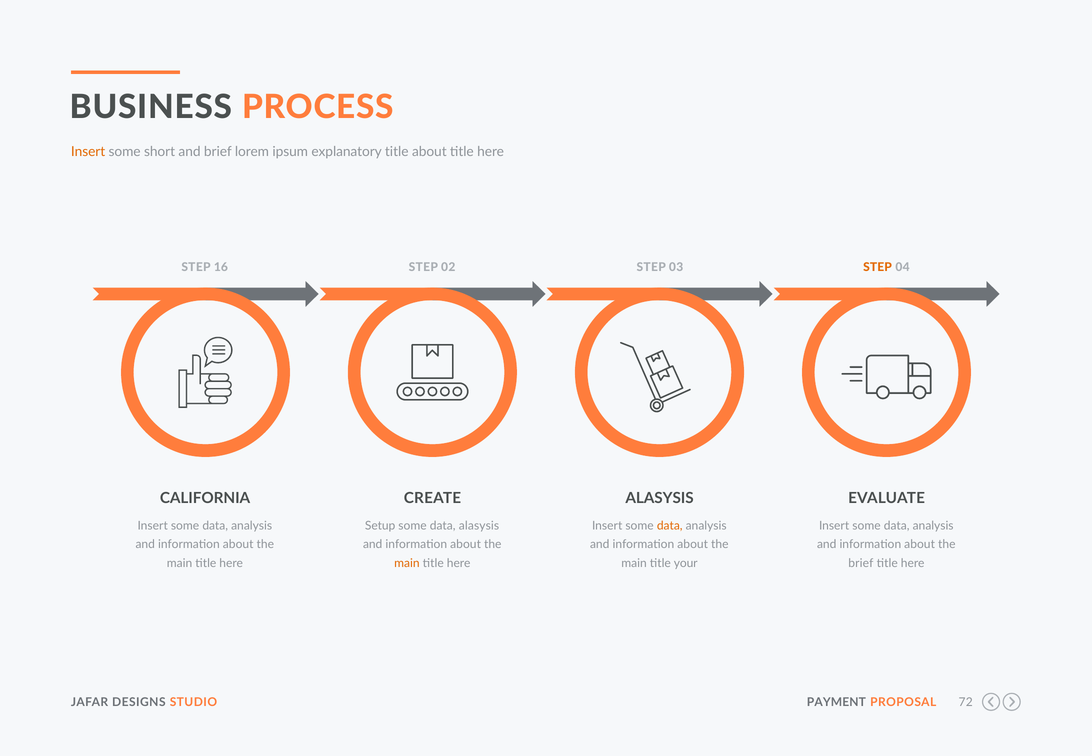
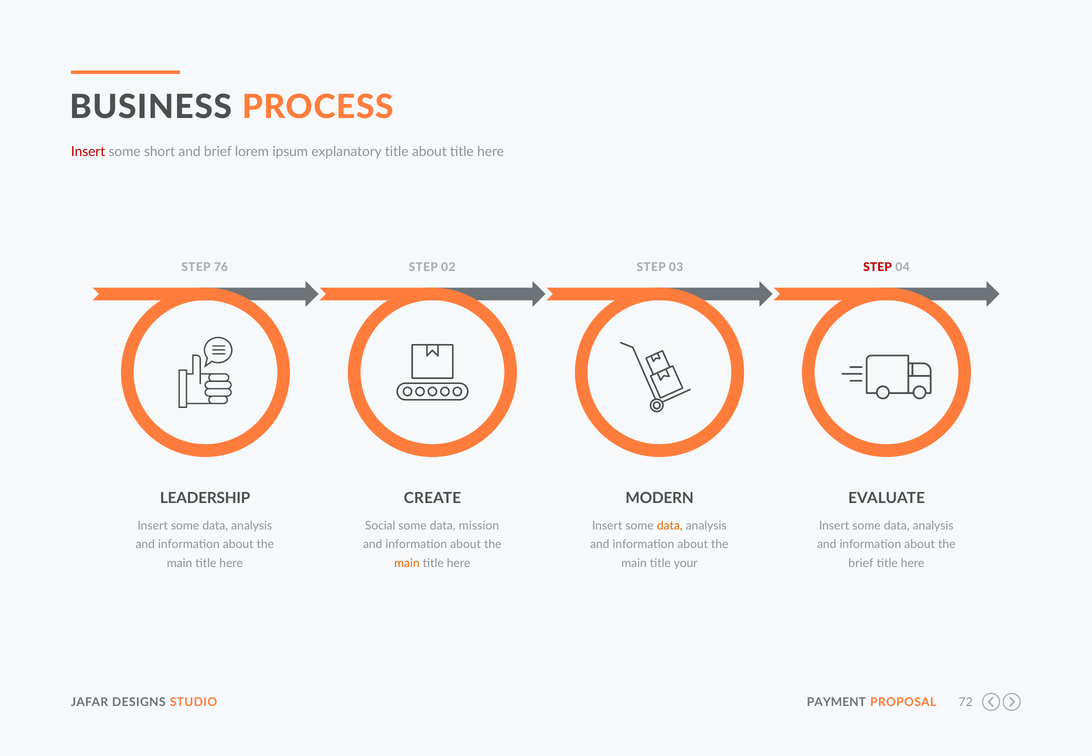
Insert at (88, 152) colour: orange -> red
16: 16 -> 76
STEP at (878, 268) colour: orange -> red
CALIFORNIA: CALIFORNIA -> LEADERSHIP
ALASYSIS at (660, 498): ALASYSIS -> MODERN
Setup: Setup -> Social
data alasysis: alasysis -> mission
